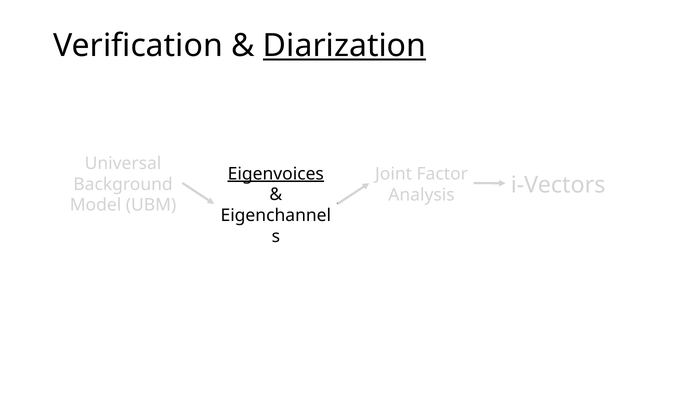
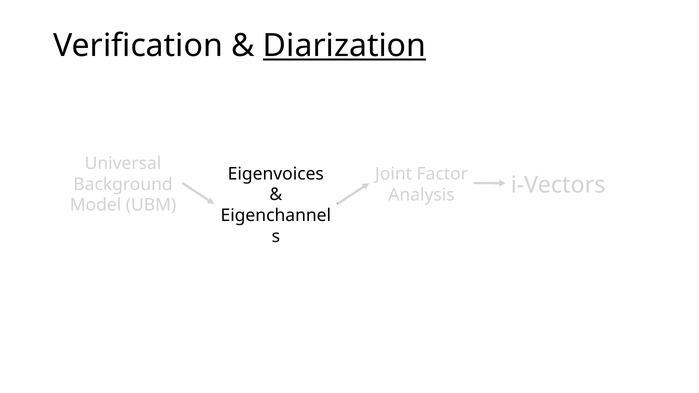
Eigenvoices underline: present -> none
